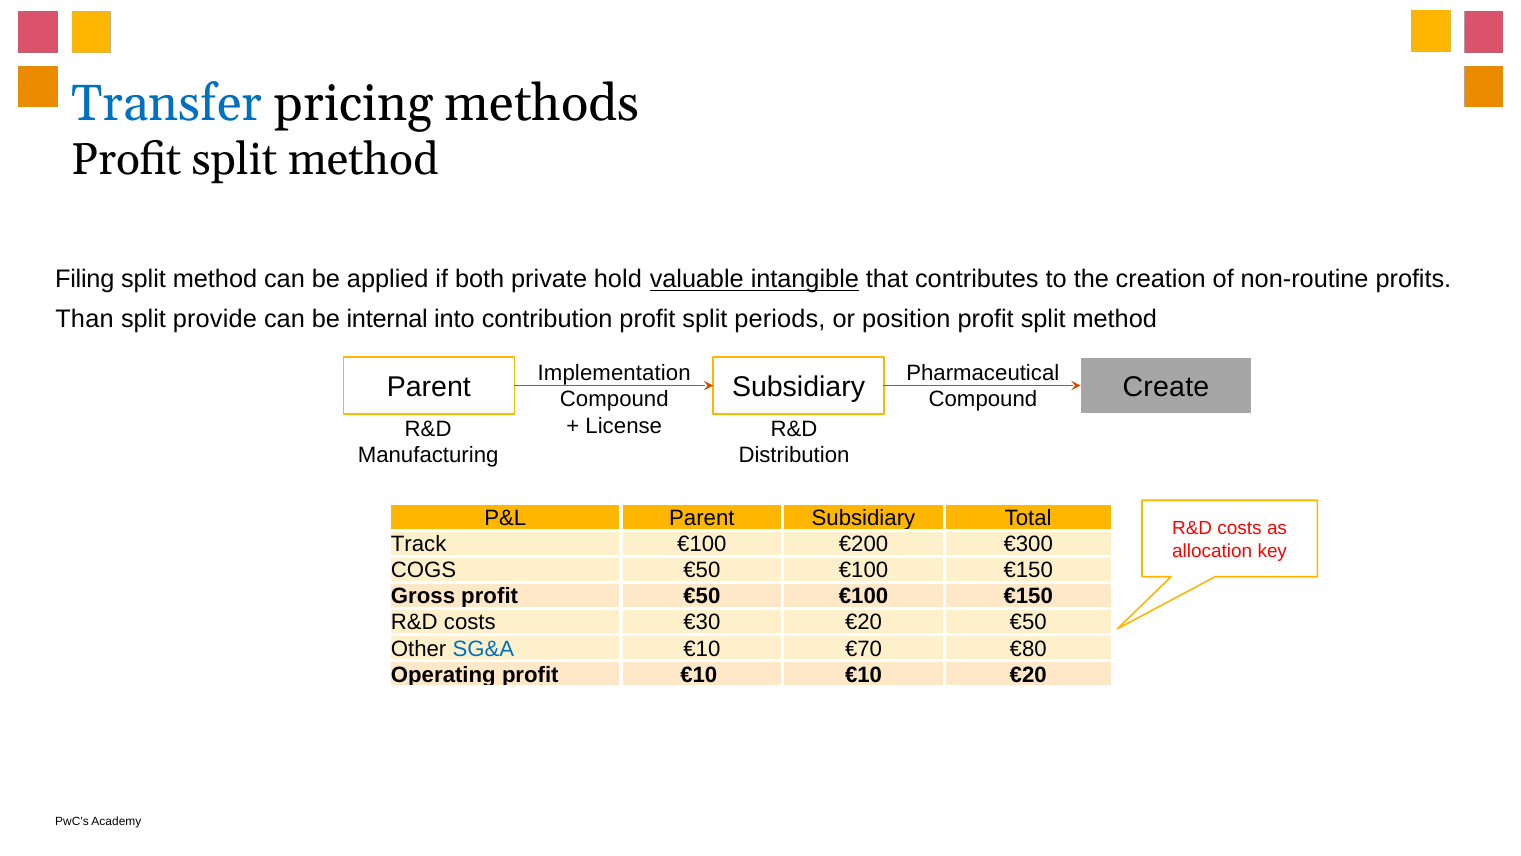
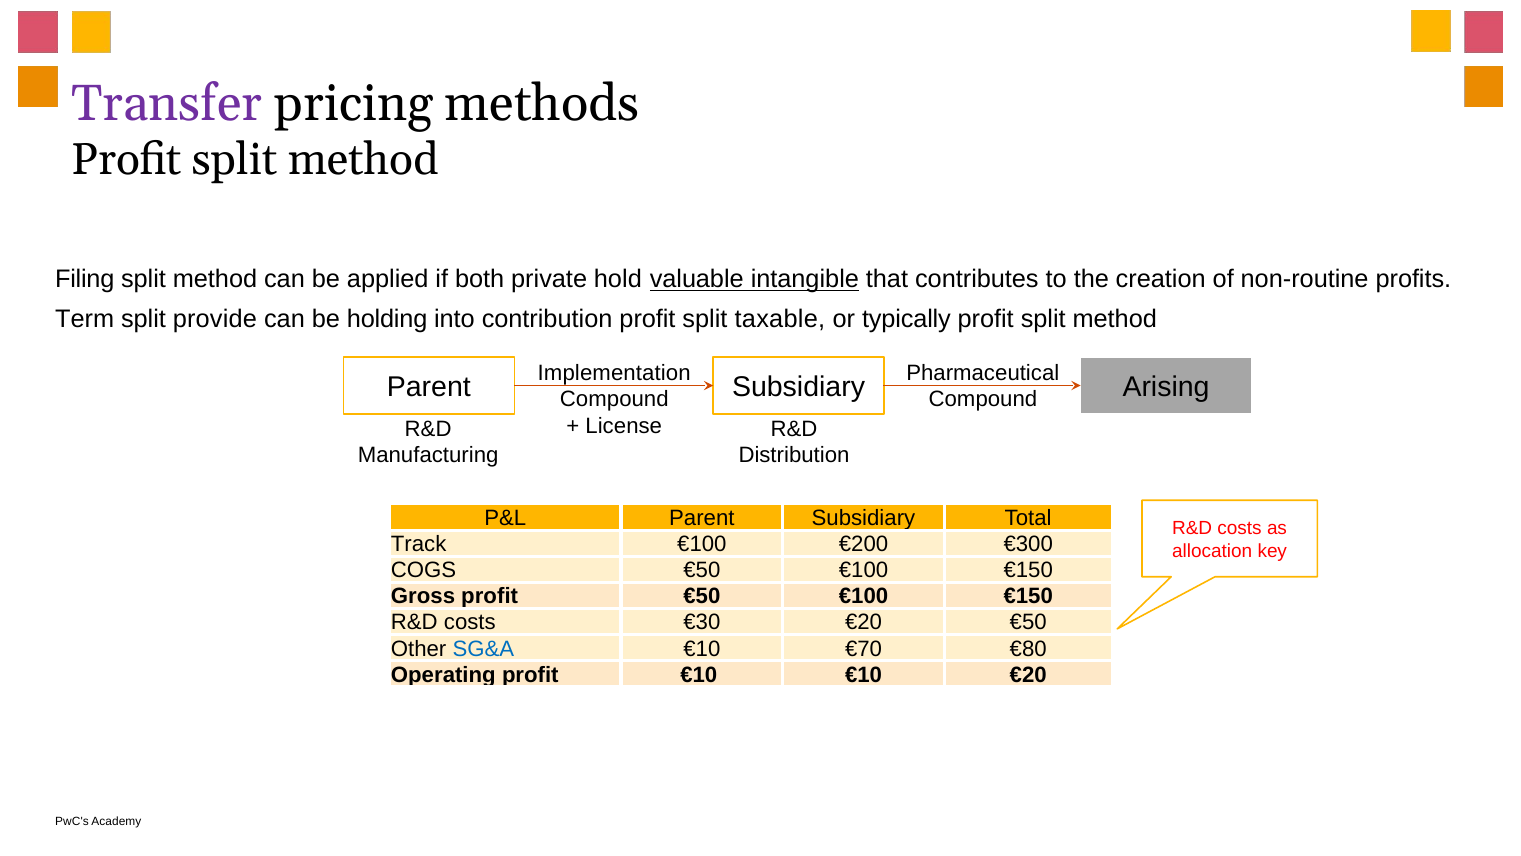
Transfer colour: blue -> purple
Than: Than -> Term
internal: internal -> holding
periods: periods -> taxable
position: position -> typically
Create: Create -> Arising
